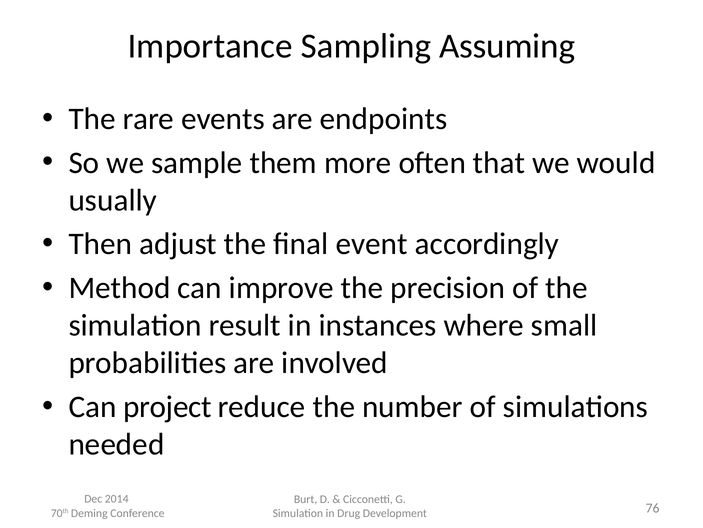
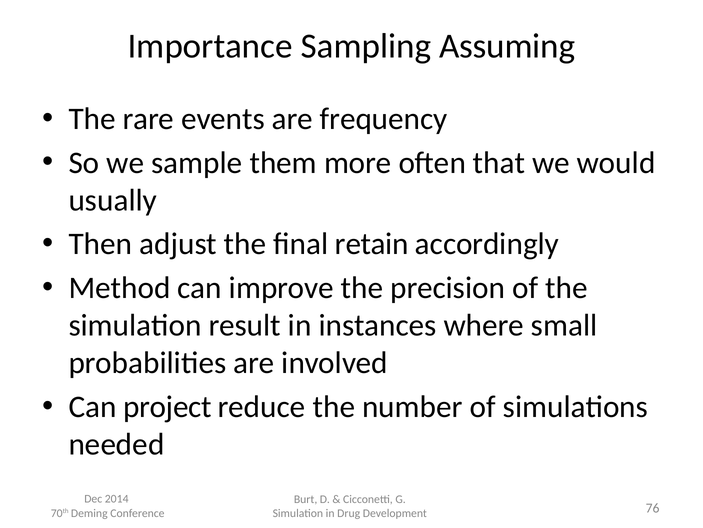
endpoints: endpoints -> frequency
event: event -> retain
